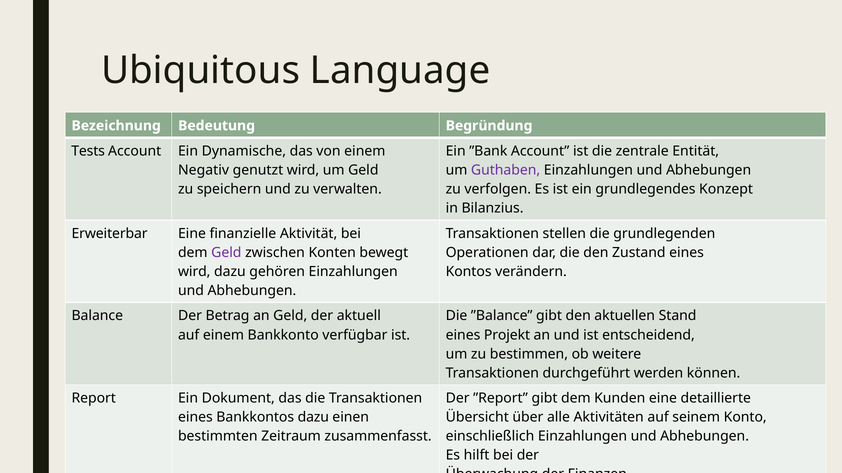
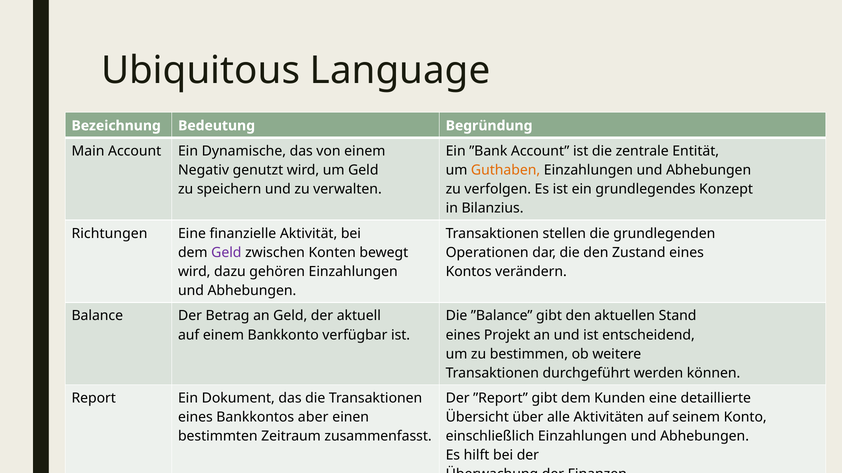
Tests: Tests -> Main
Guthaben colour: purple -> orange
Erweiterbar: Erweiterbar -> Richtungen
Bankkontos dazu: dazu -> aber
